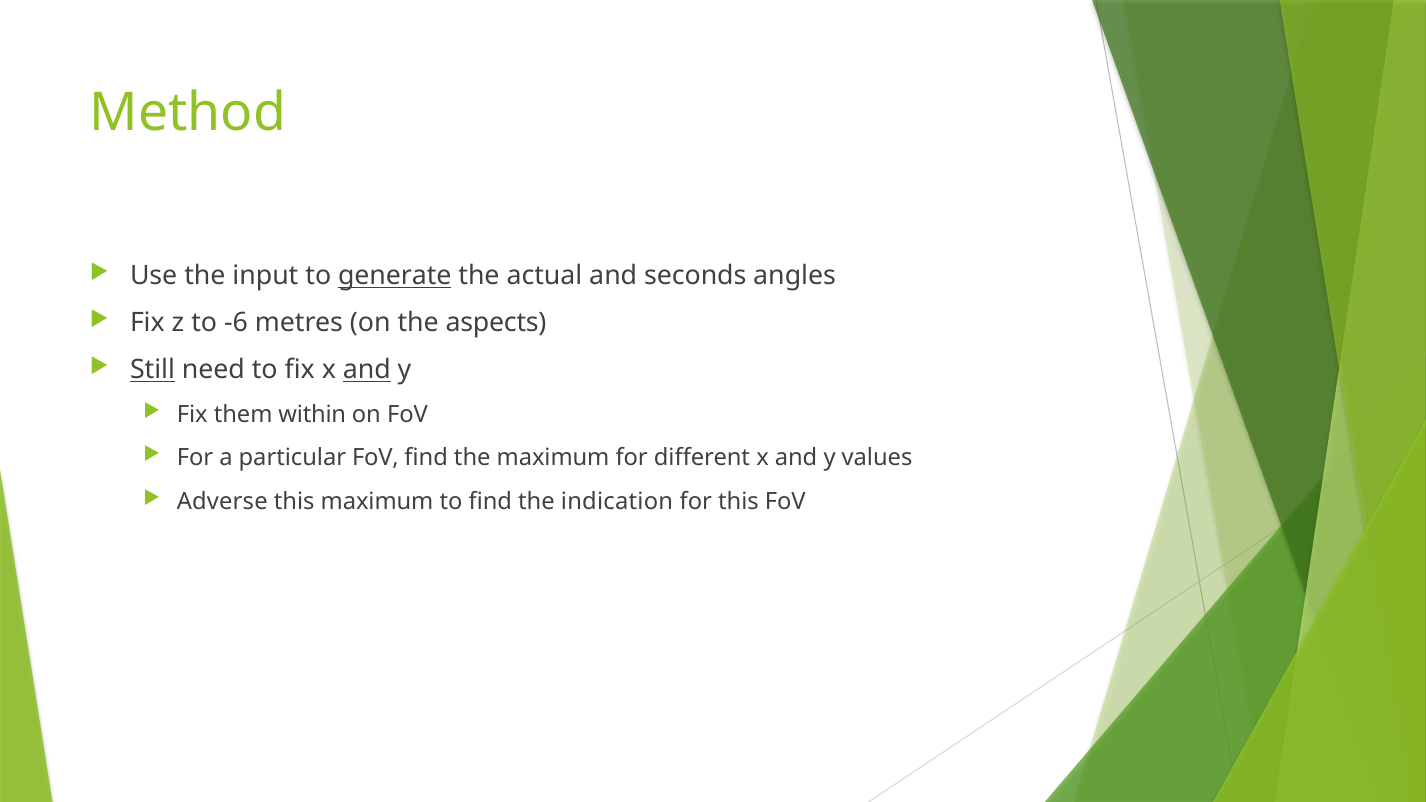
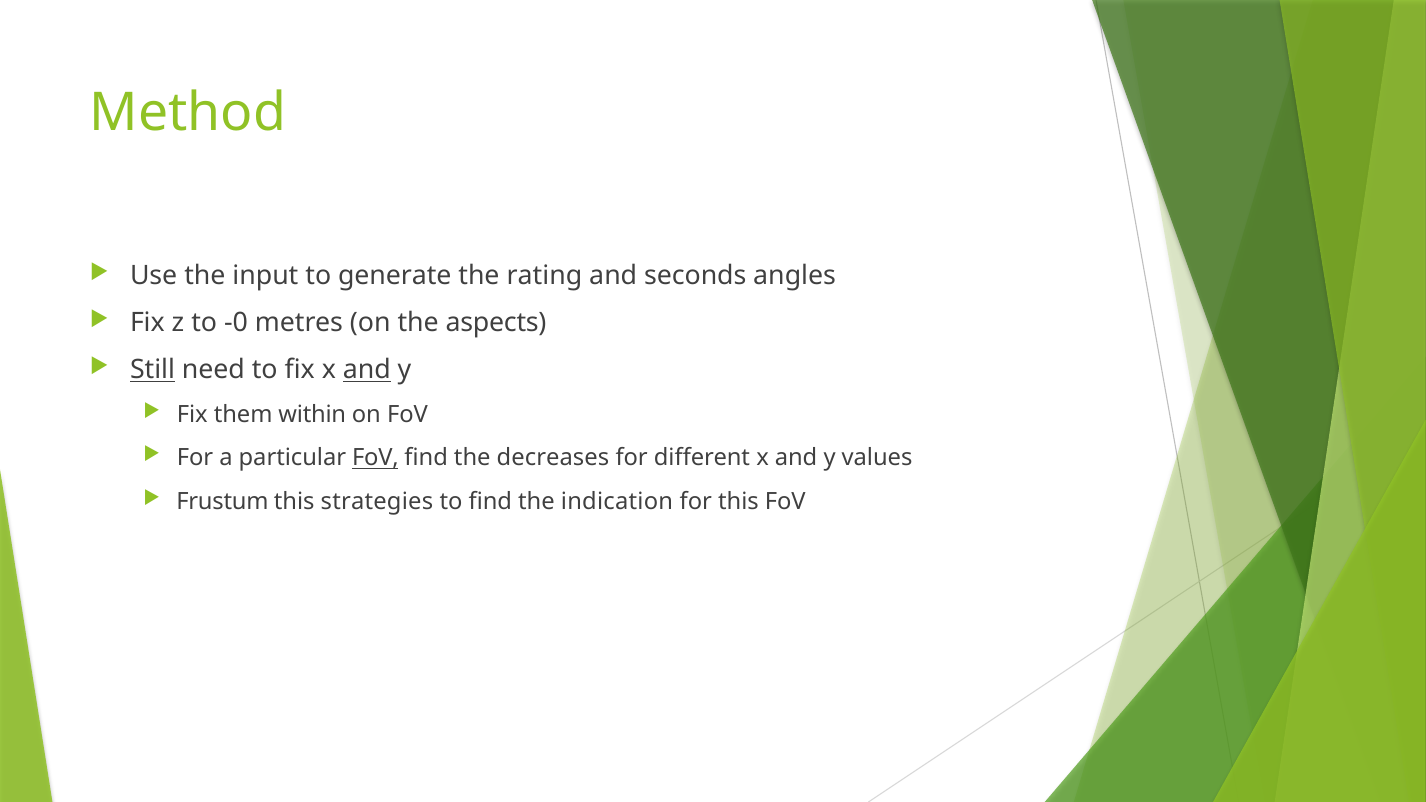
generate underline: present -> none
actual: actual -> rating
-6: -6 -> -0
FoV at (375, 458) underline: none -> present
the maximum: maximum -> decreases
Adverse: Adverse -> Frustum
this maximum: maximum -> strategies
